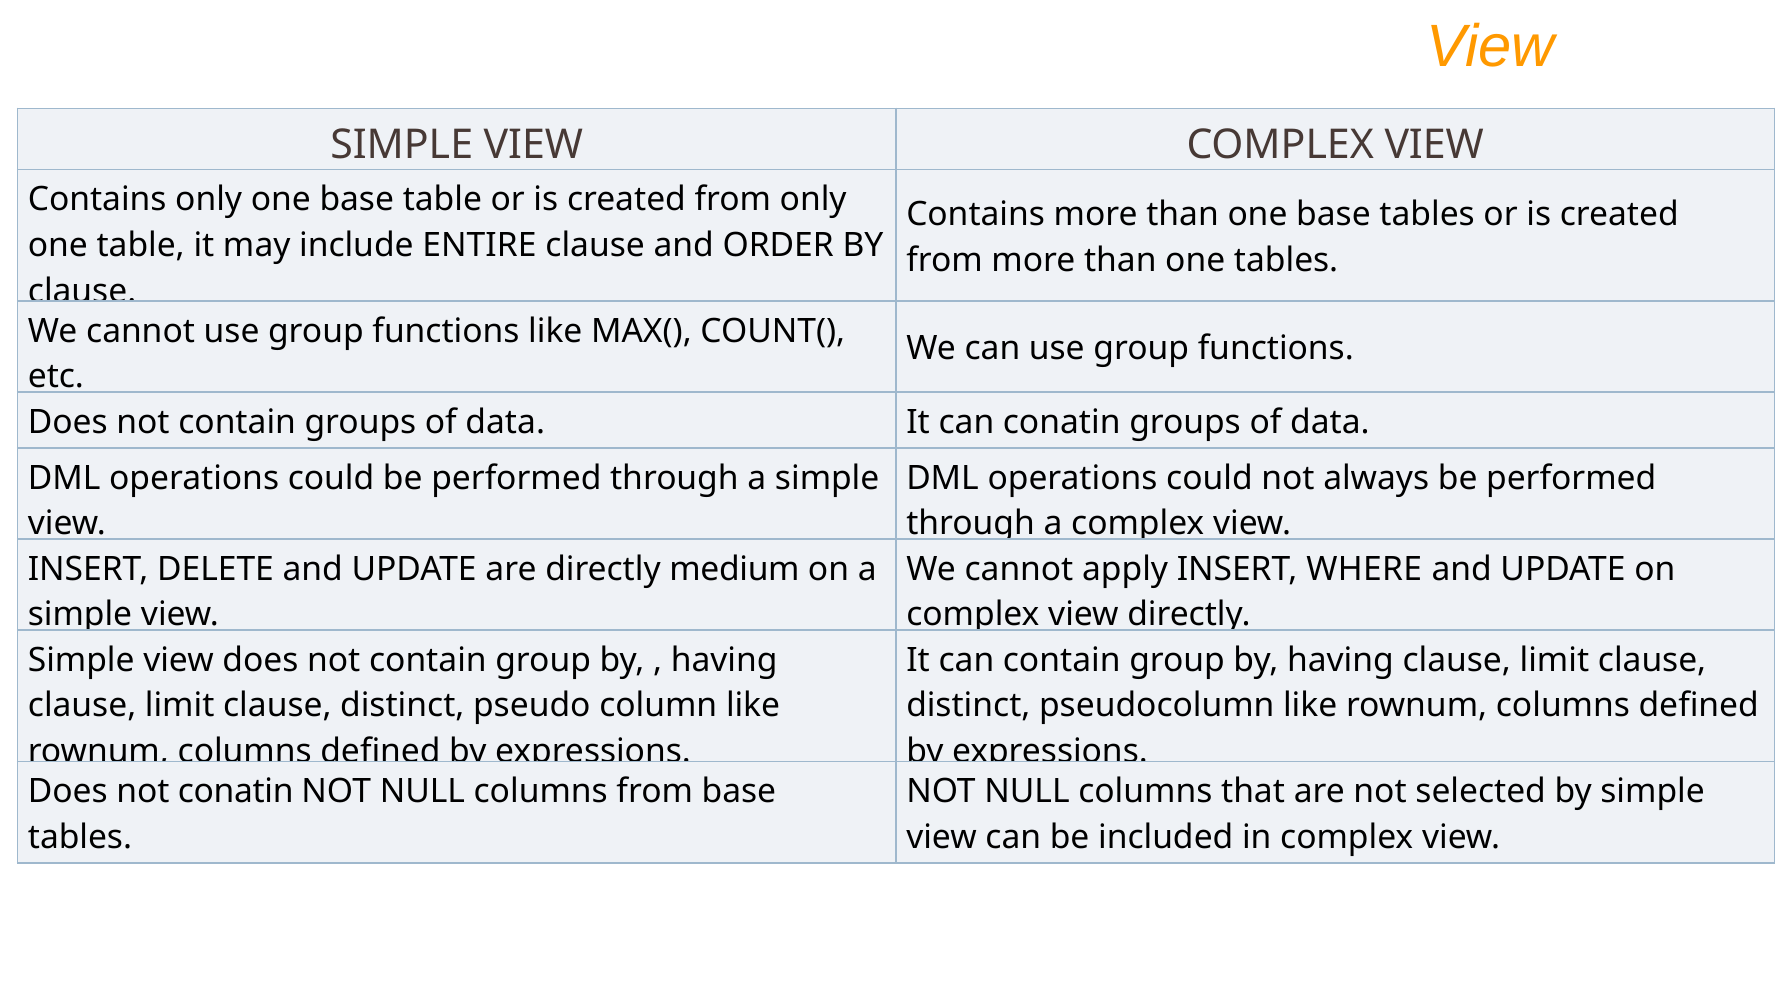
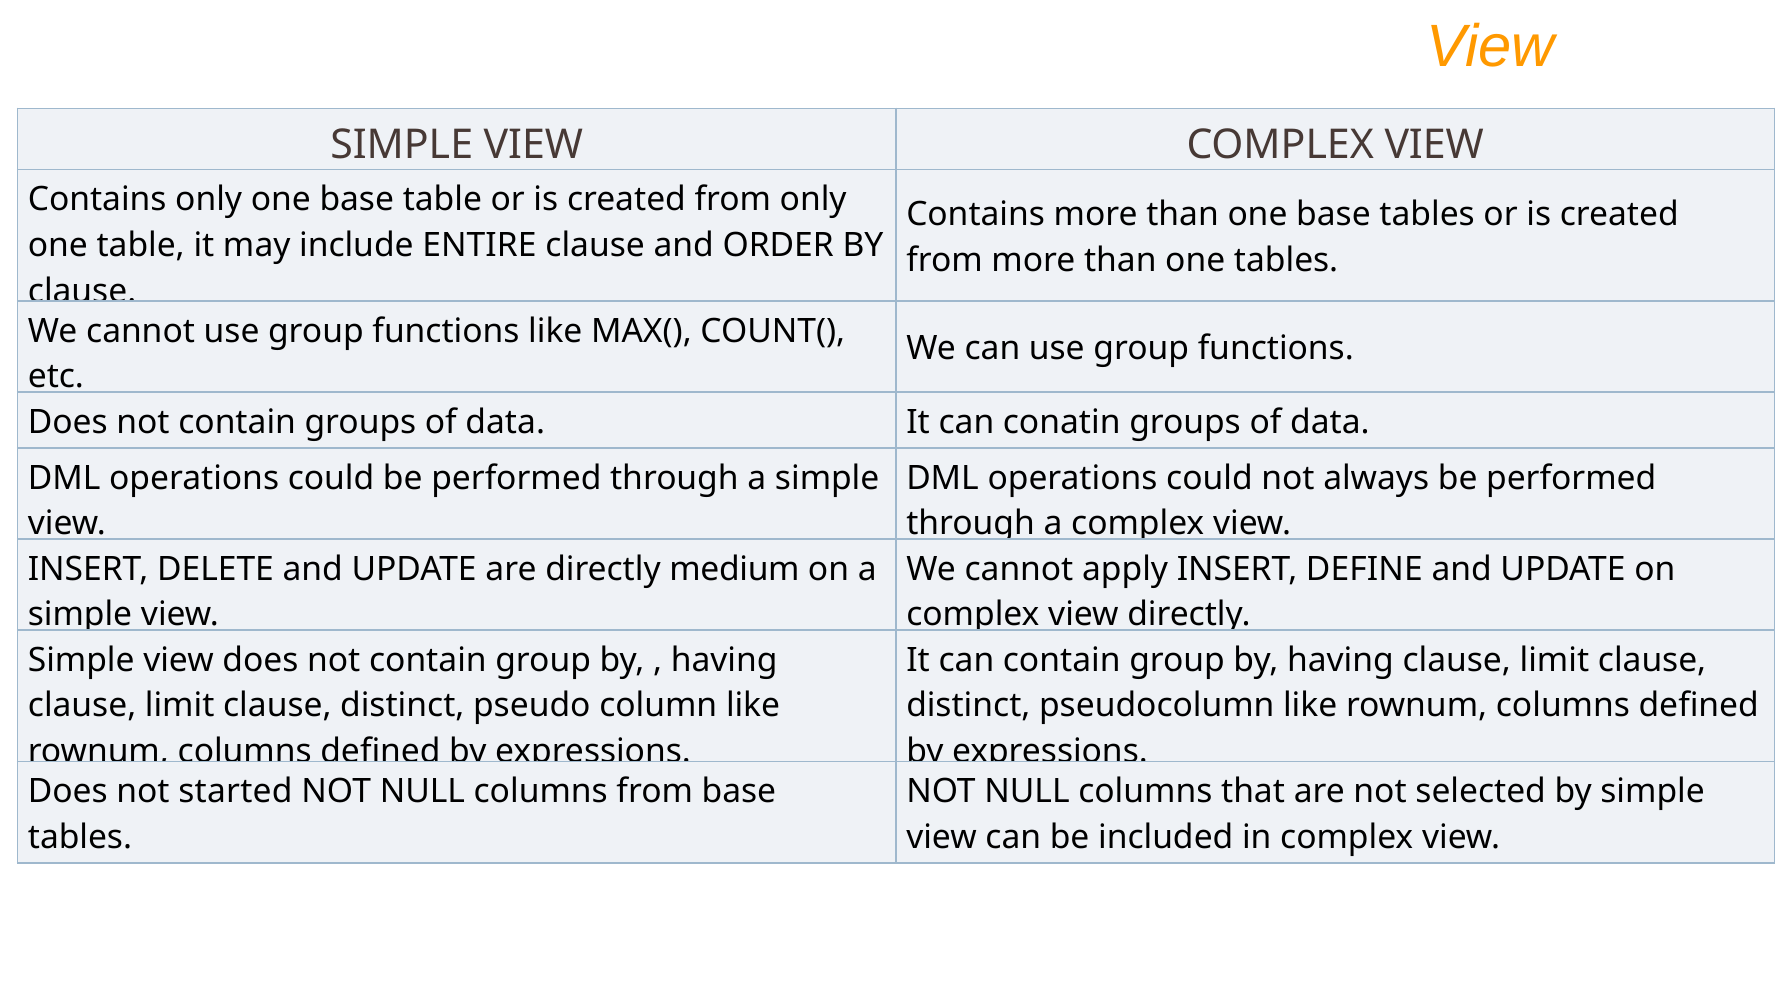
WHERE: WHERE -> DEFINE
not conatin: conatin -> started
